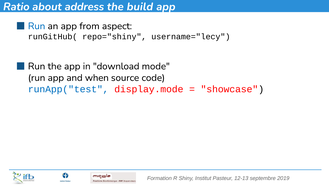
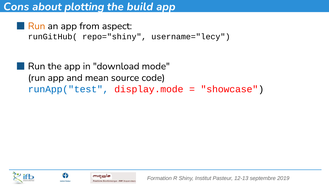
Ratio: Ratio -> Cons
address: address -> plotting
Run at (37, 26) colour: blue -> orange
when: when -> mean
